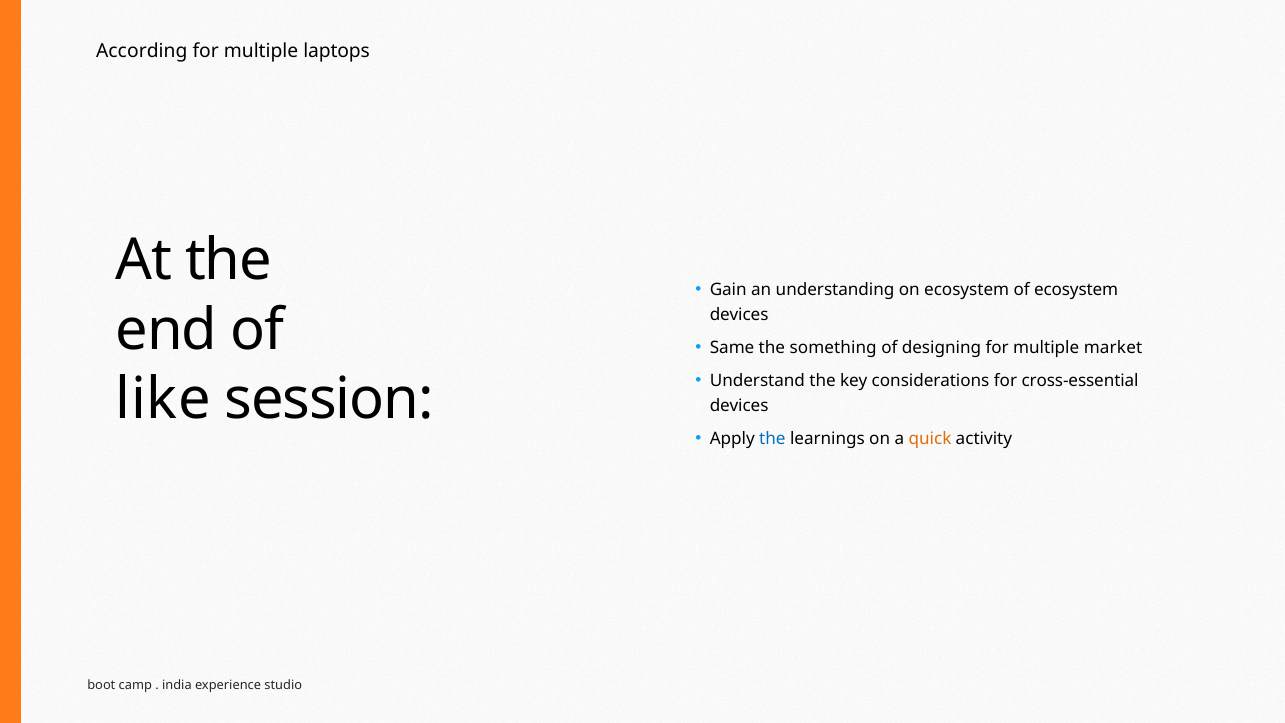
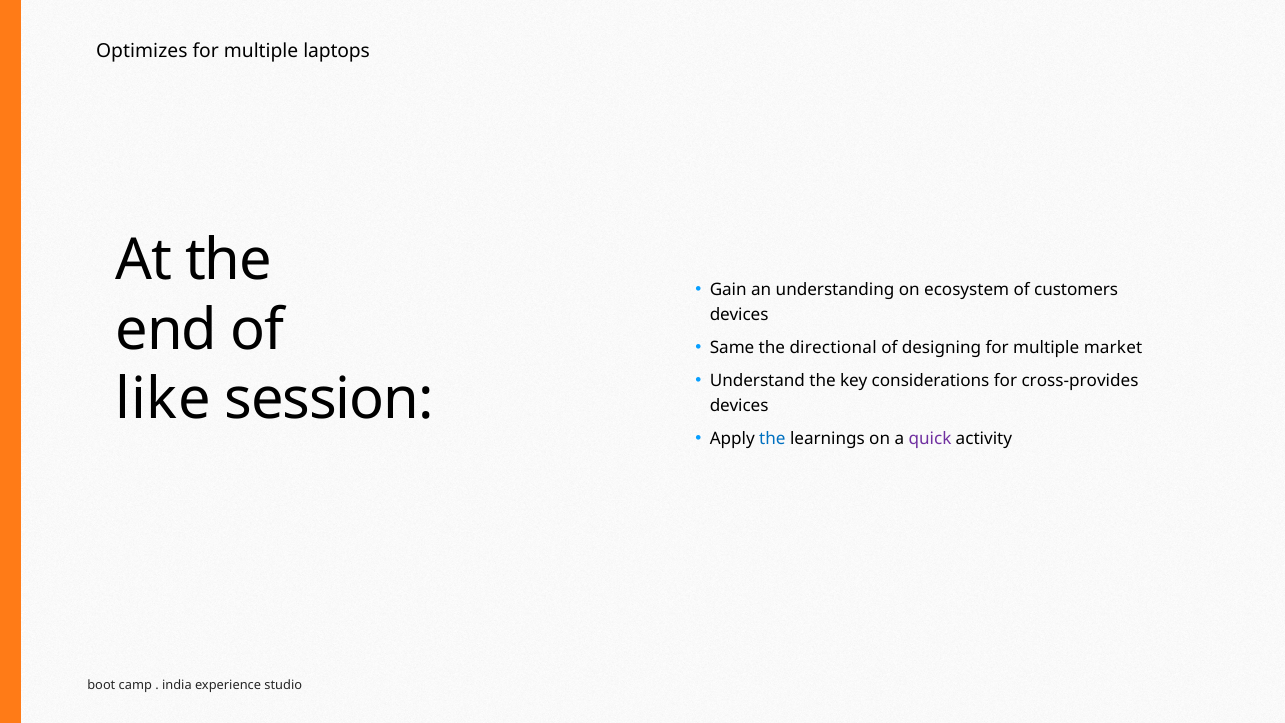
According: According -> Optimizes
of ecosystem: ecosystem -> customers
something: something -> directional
cross-essential: cross-essential -> cross-provides
quick colour: orange -> purple
